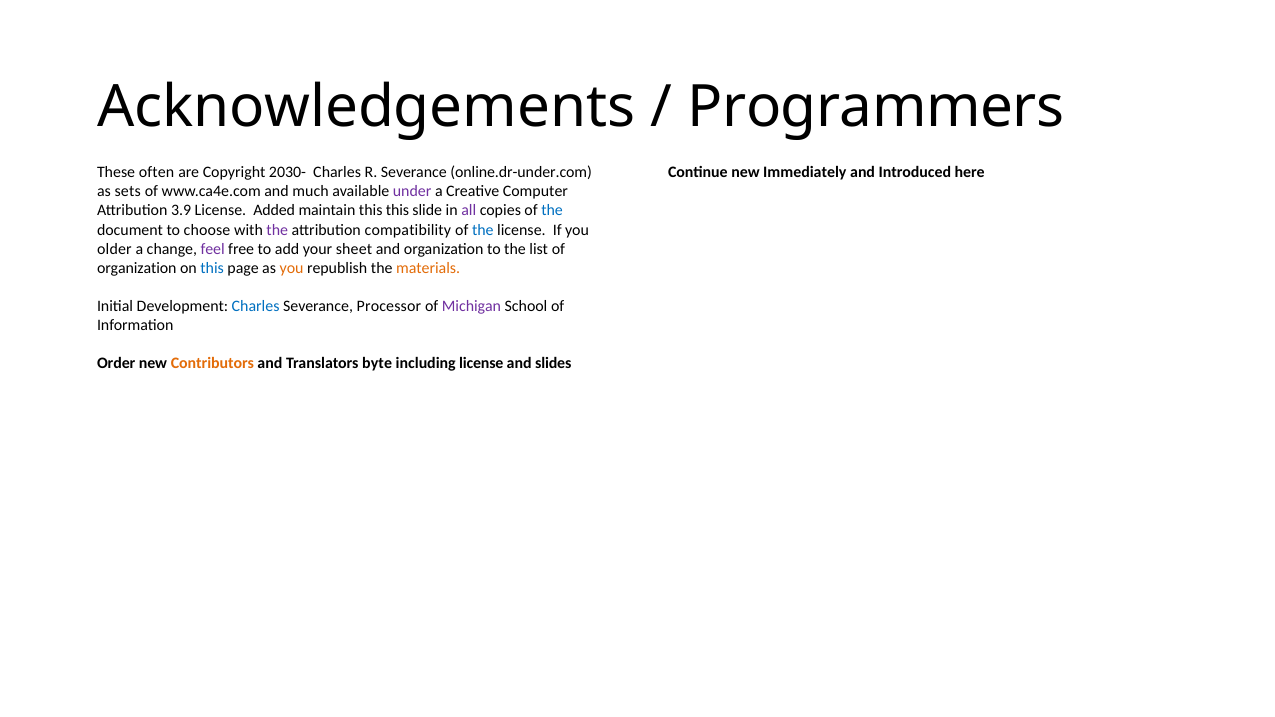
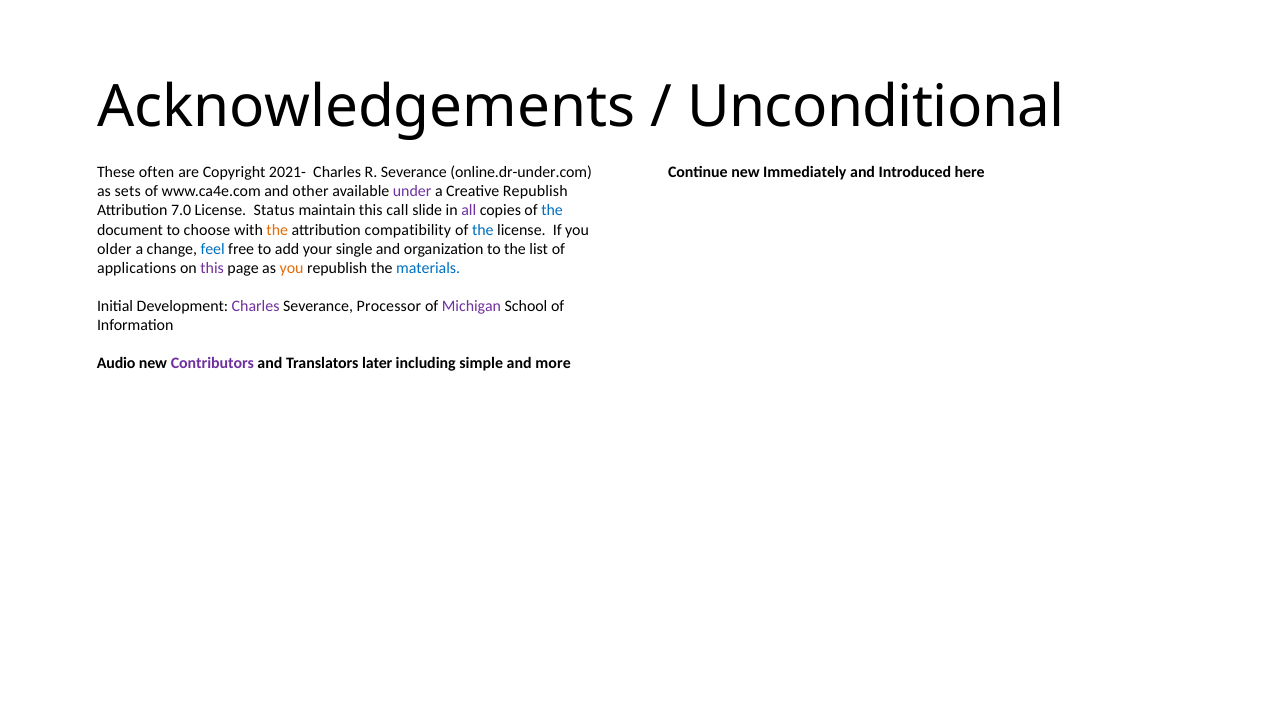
Programmers: Programmers -> Unconditional
2030-: 2030- -> 2021-
much: much -> other
Creative Computer: Computer -> Republish
3.9: 3.9 -> 7.0
Added: Added -> Status
this this: this -> call
the at (277, 230) colour: purple -> orange
feel colour: purple -> blue
sheet: sheet -> single
organization at (137, 268): organization -> applications
this at (212, 268) colour: blue -> purple
materials colour: orange -> blue
Charles at (256, 306) colour: blue -> purple
Order: Order -> Audio
Contributors colour: orange -> purple
byte: byte -> later
including license: license -> simple
slides: slides -> more
